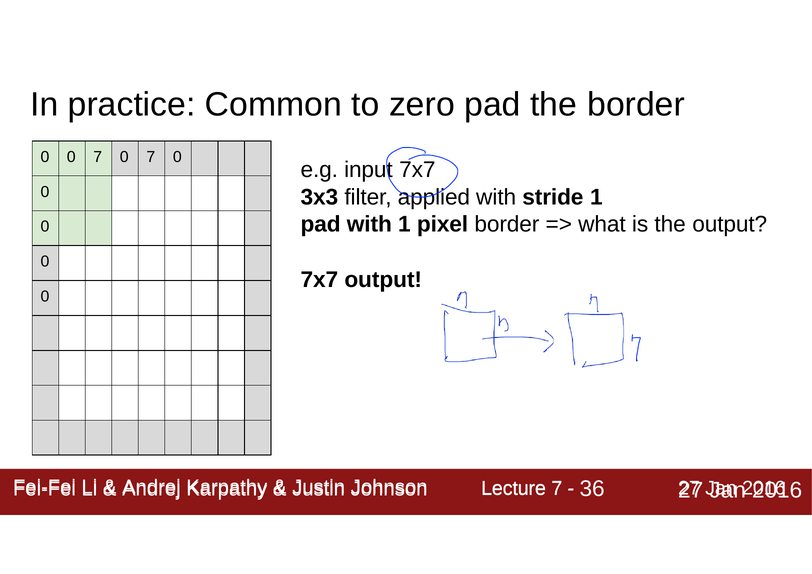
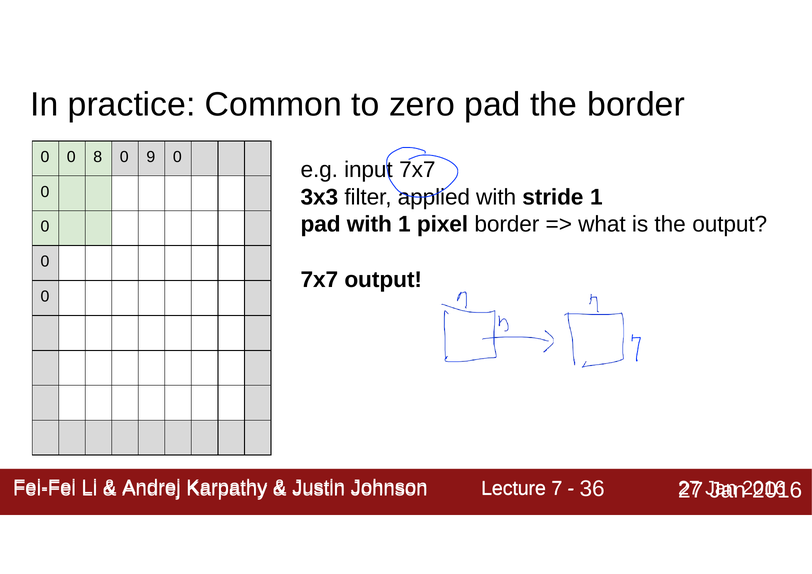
0 0 7: 7 -> 8
7 at (151, 157): 7 -> 9
